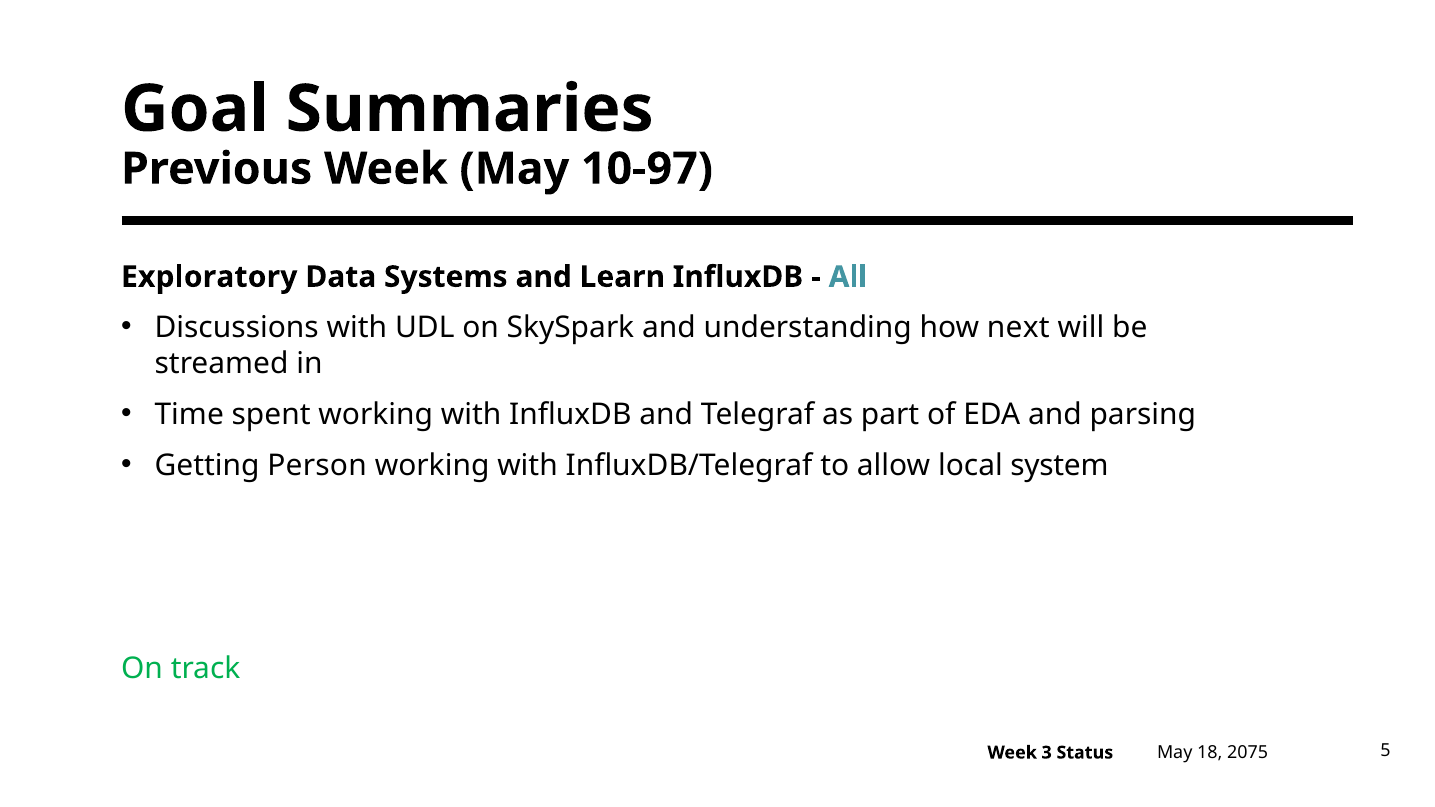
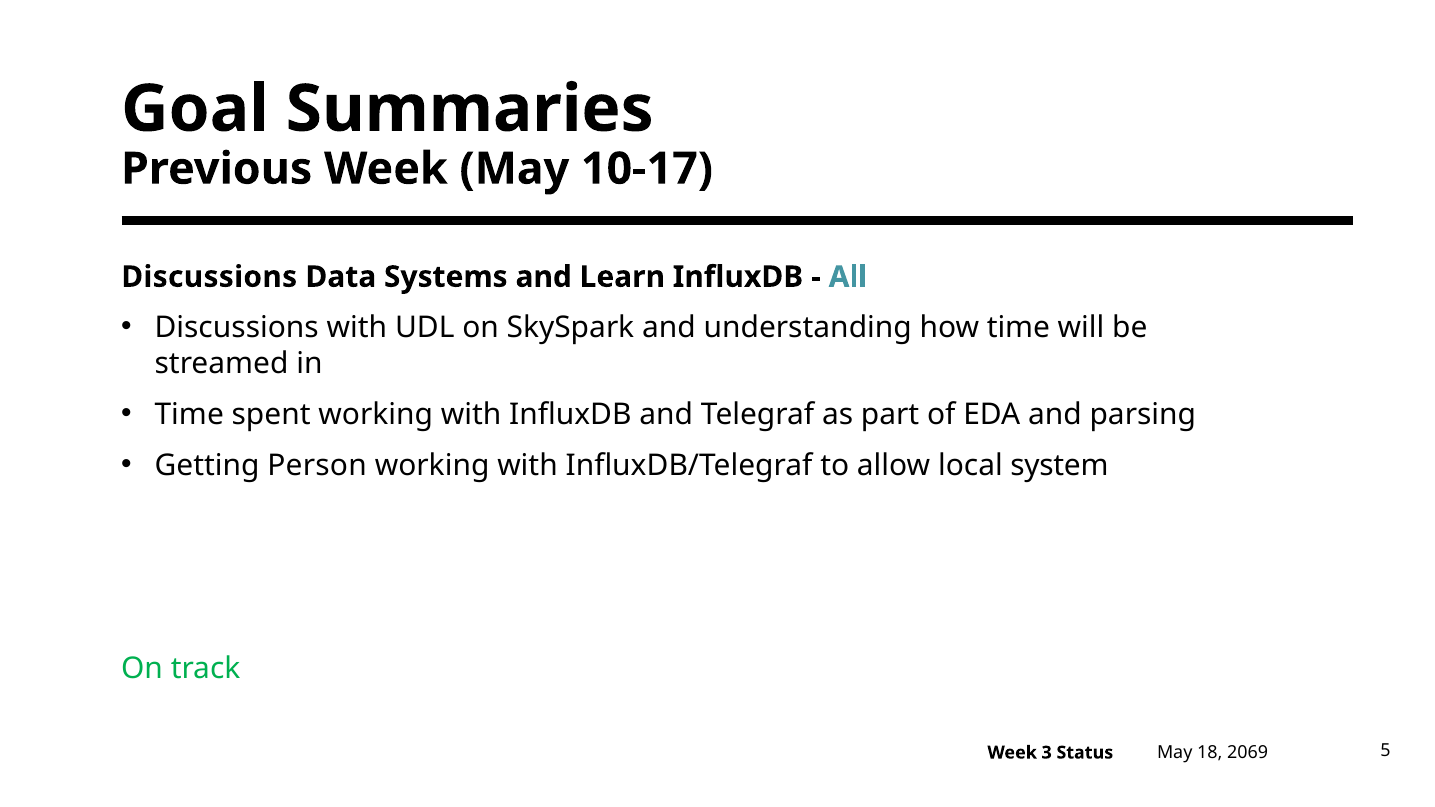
10-97: 10-97 -> 10-17
Exploratory at (209, 277): Exploratory -> Discussions
how next: next -> time
2075: 2075 -> 2069
